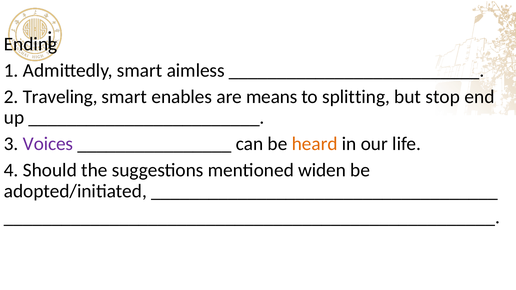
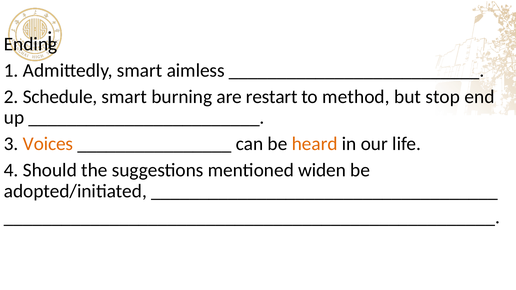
Traveling: Traveling -> Schedule
enables: enables -> burning
means: means -> restart
splitting: splitting -> method
Voices colour: purple -> orange
